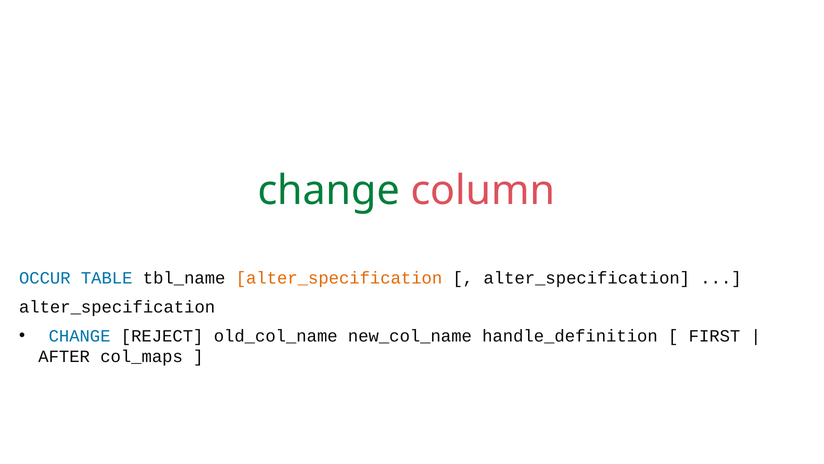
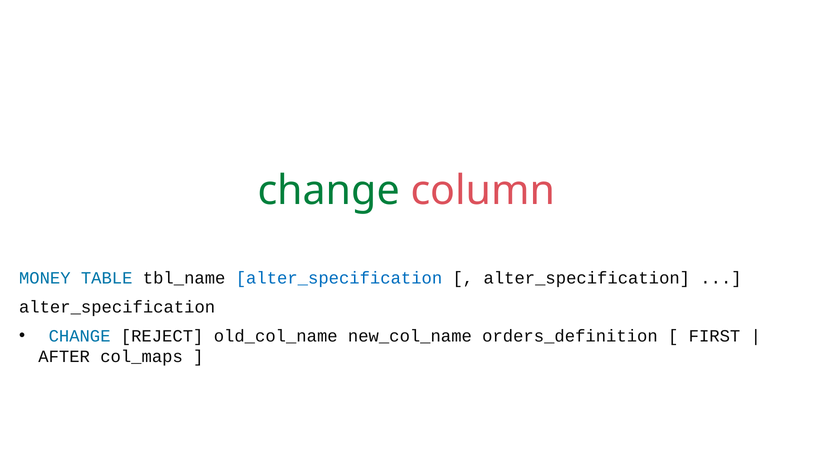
OCCUR: OCCUR -> MONEY
alter_specification at (339, 278) colour: orange -> blue
handle_definition: handle_definition -> orders_definition
